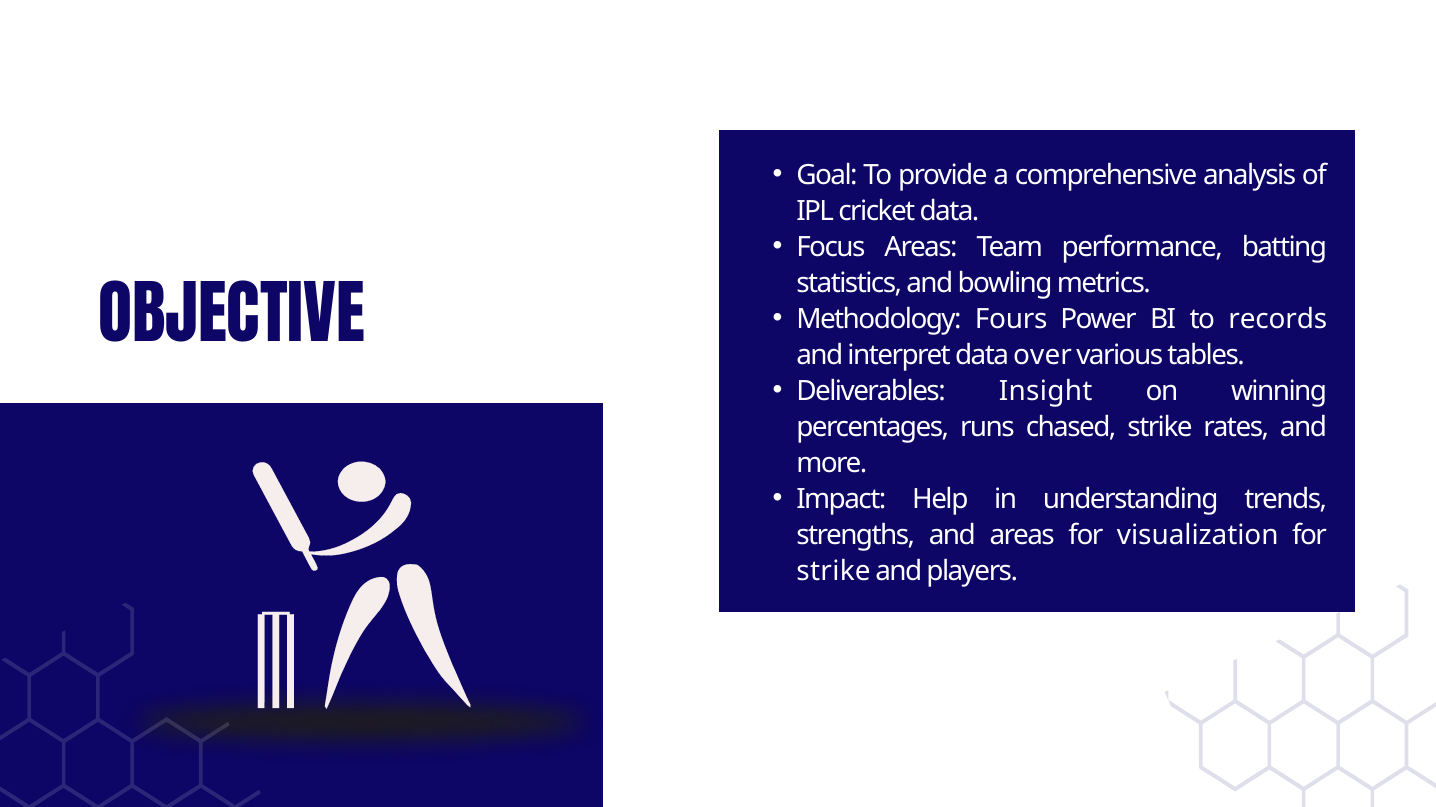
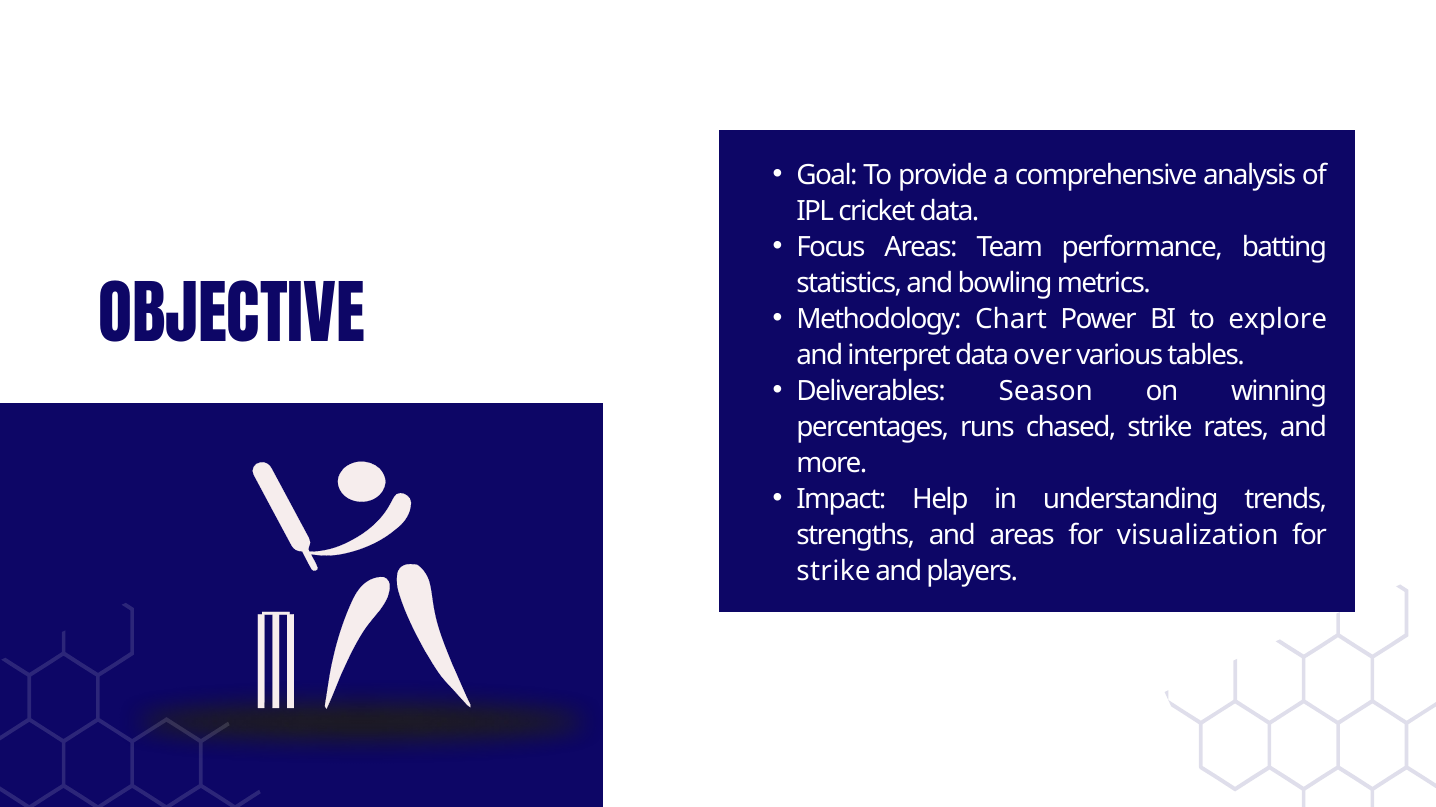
Fours: Fours -> Chart
records: records -> explore
Insight: Insight -> Season
